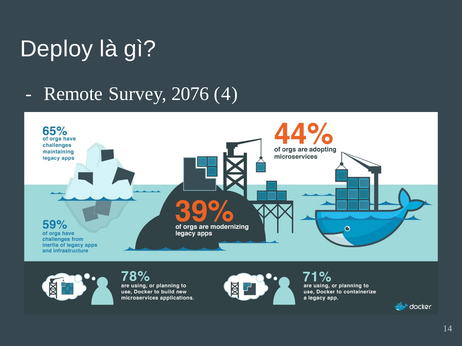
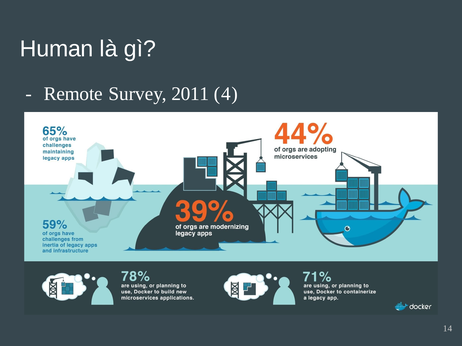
Deploy: Deploy -> Human
2076: 2076 -> 2011
